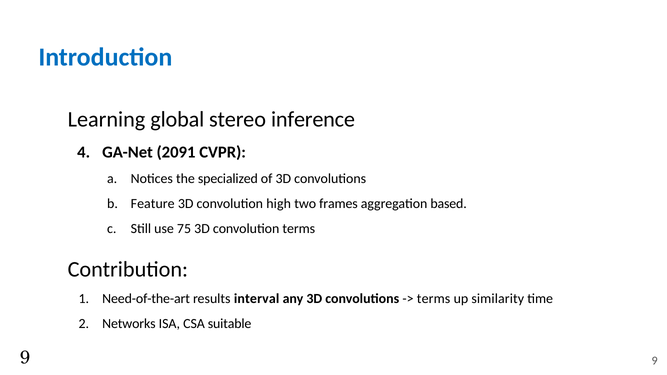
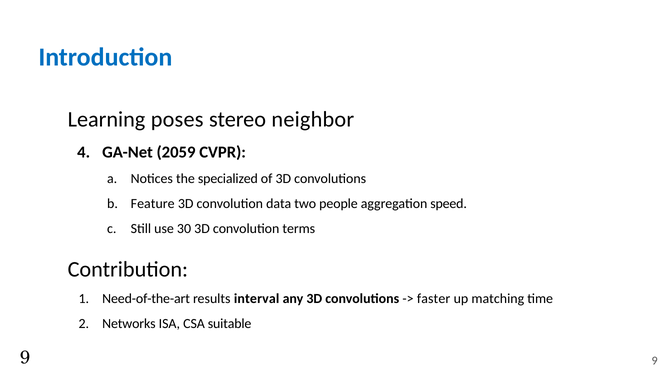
global: global -> poses
inference: inference -> neighbor
2091: 2091 -> 2059
high: high -> data
frames: frames -> people
based: based -> speed
75: 75 -> 30
terms at (434, 299): terms -> faster
similarity: similarity -> matching
